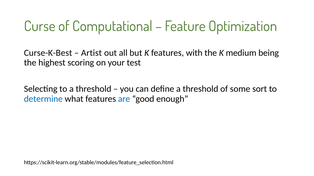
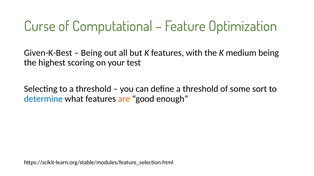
Curse-K-Best: Curse-K-Best -> Given-K-Best
Artist at (91, 53): Artist -> Being
are colour: blue -> orange
